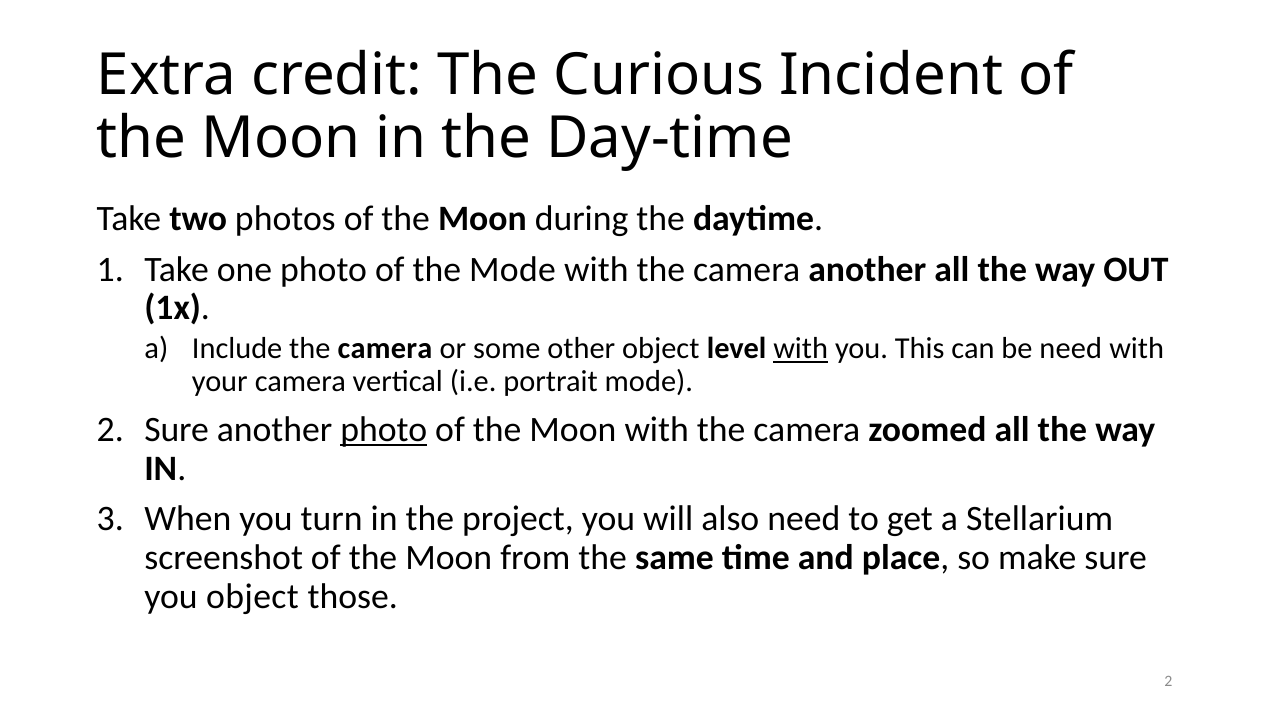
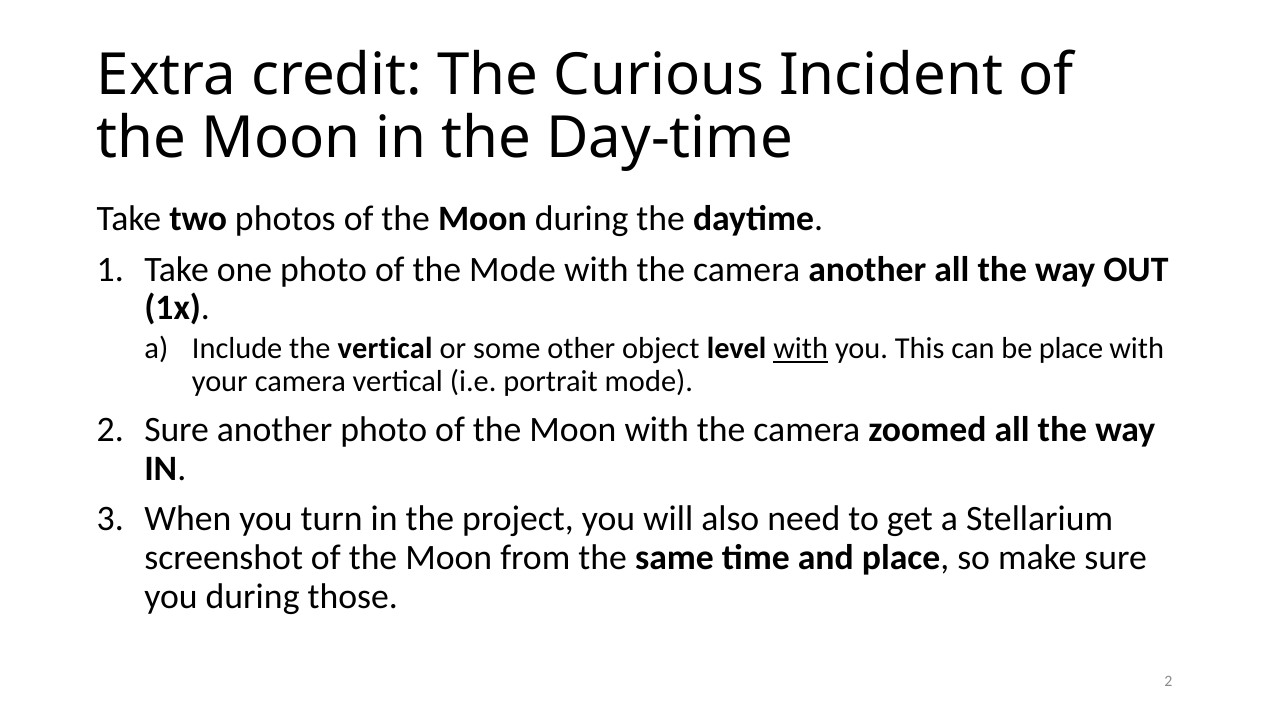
Include the camera: camera -> vertical
be need: need -> place
photo at (384, 430) underline: present -> none
you object: object -> during
